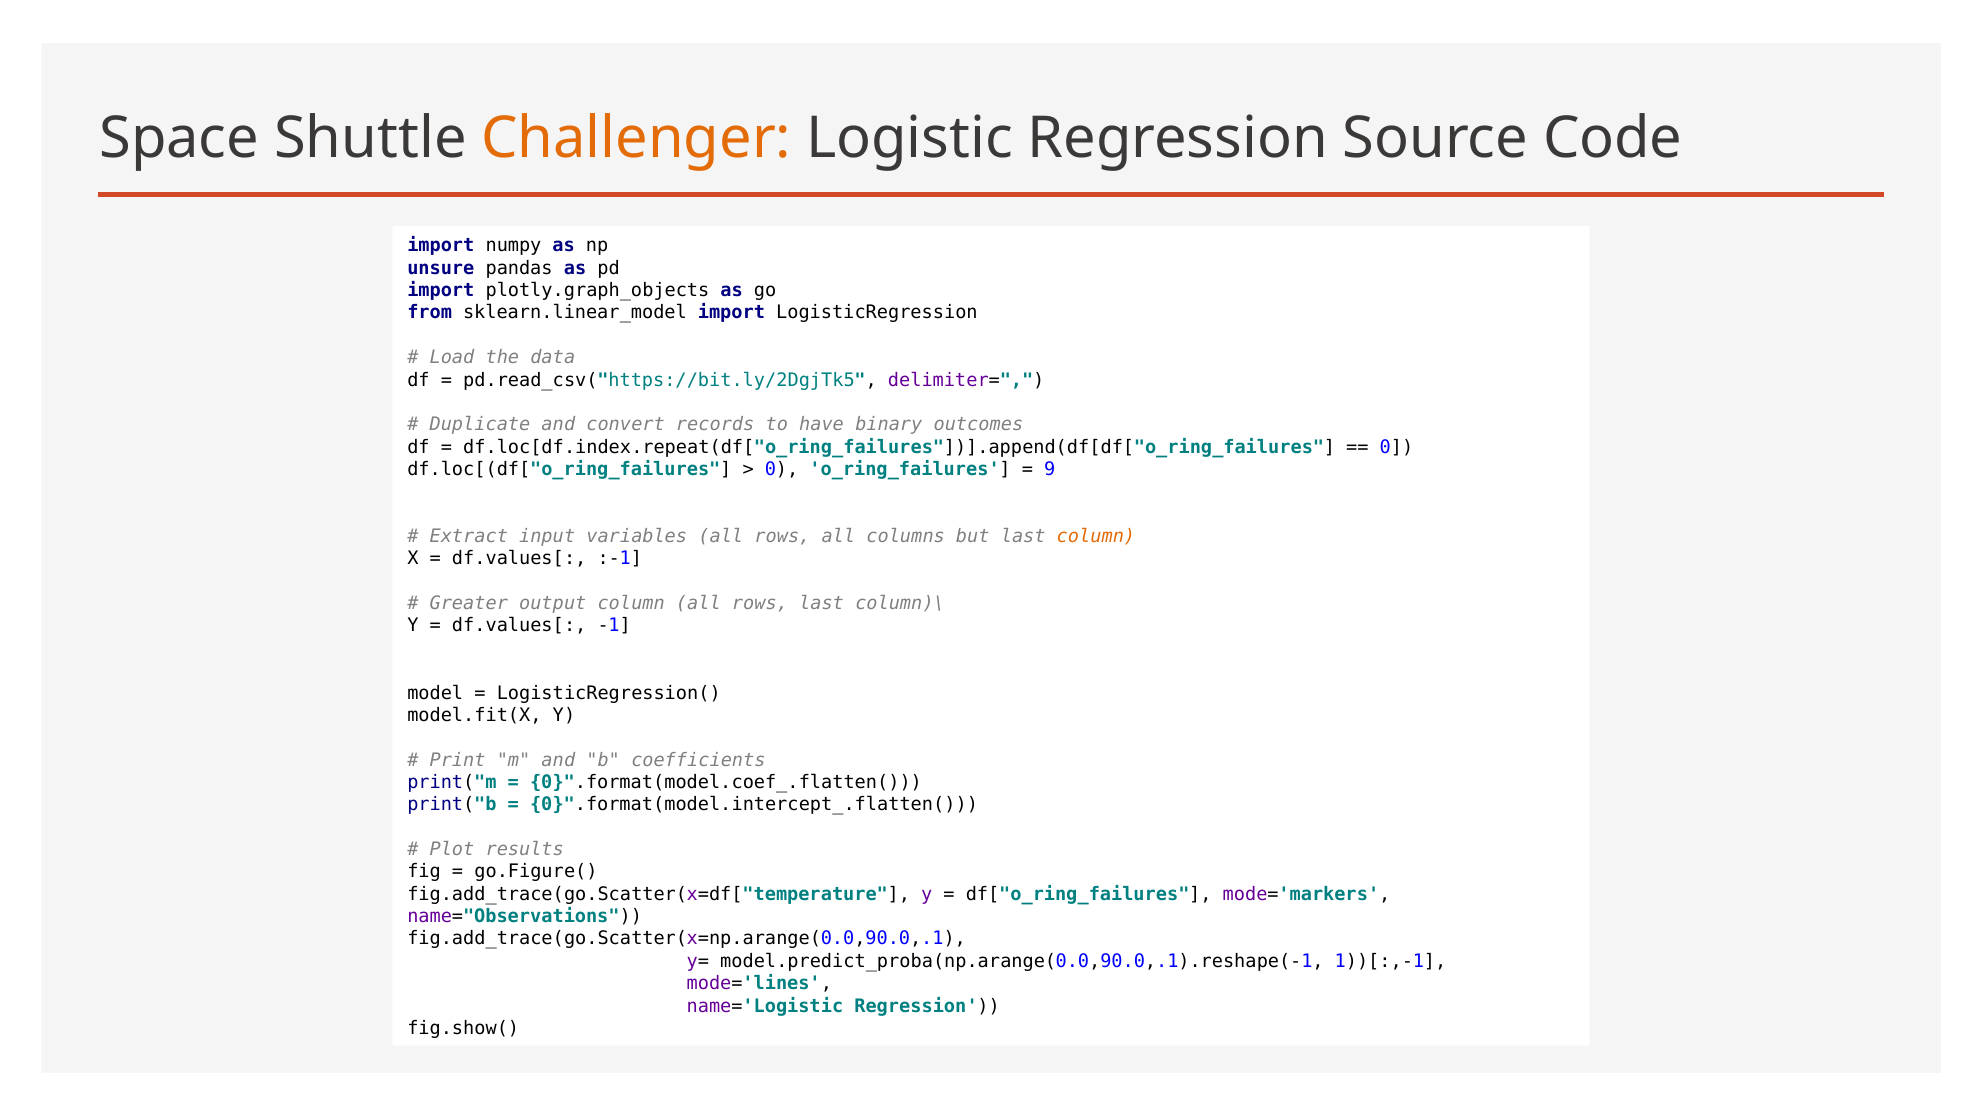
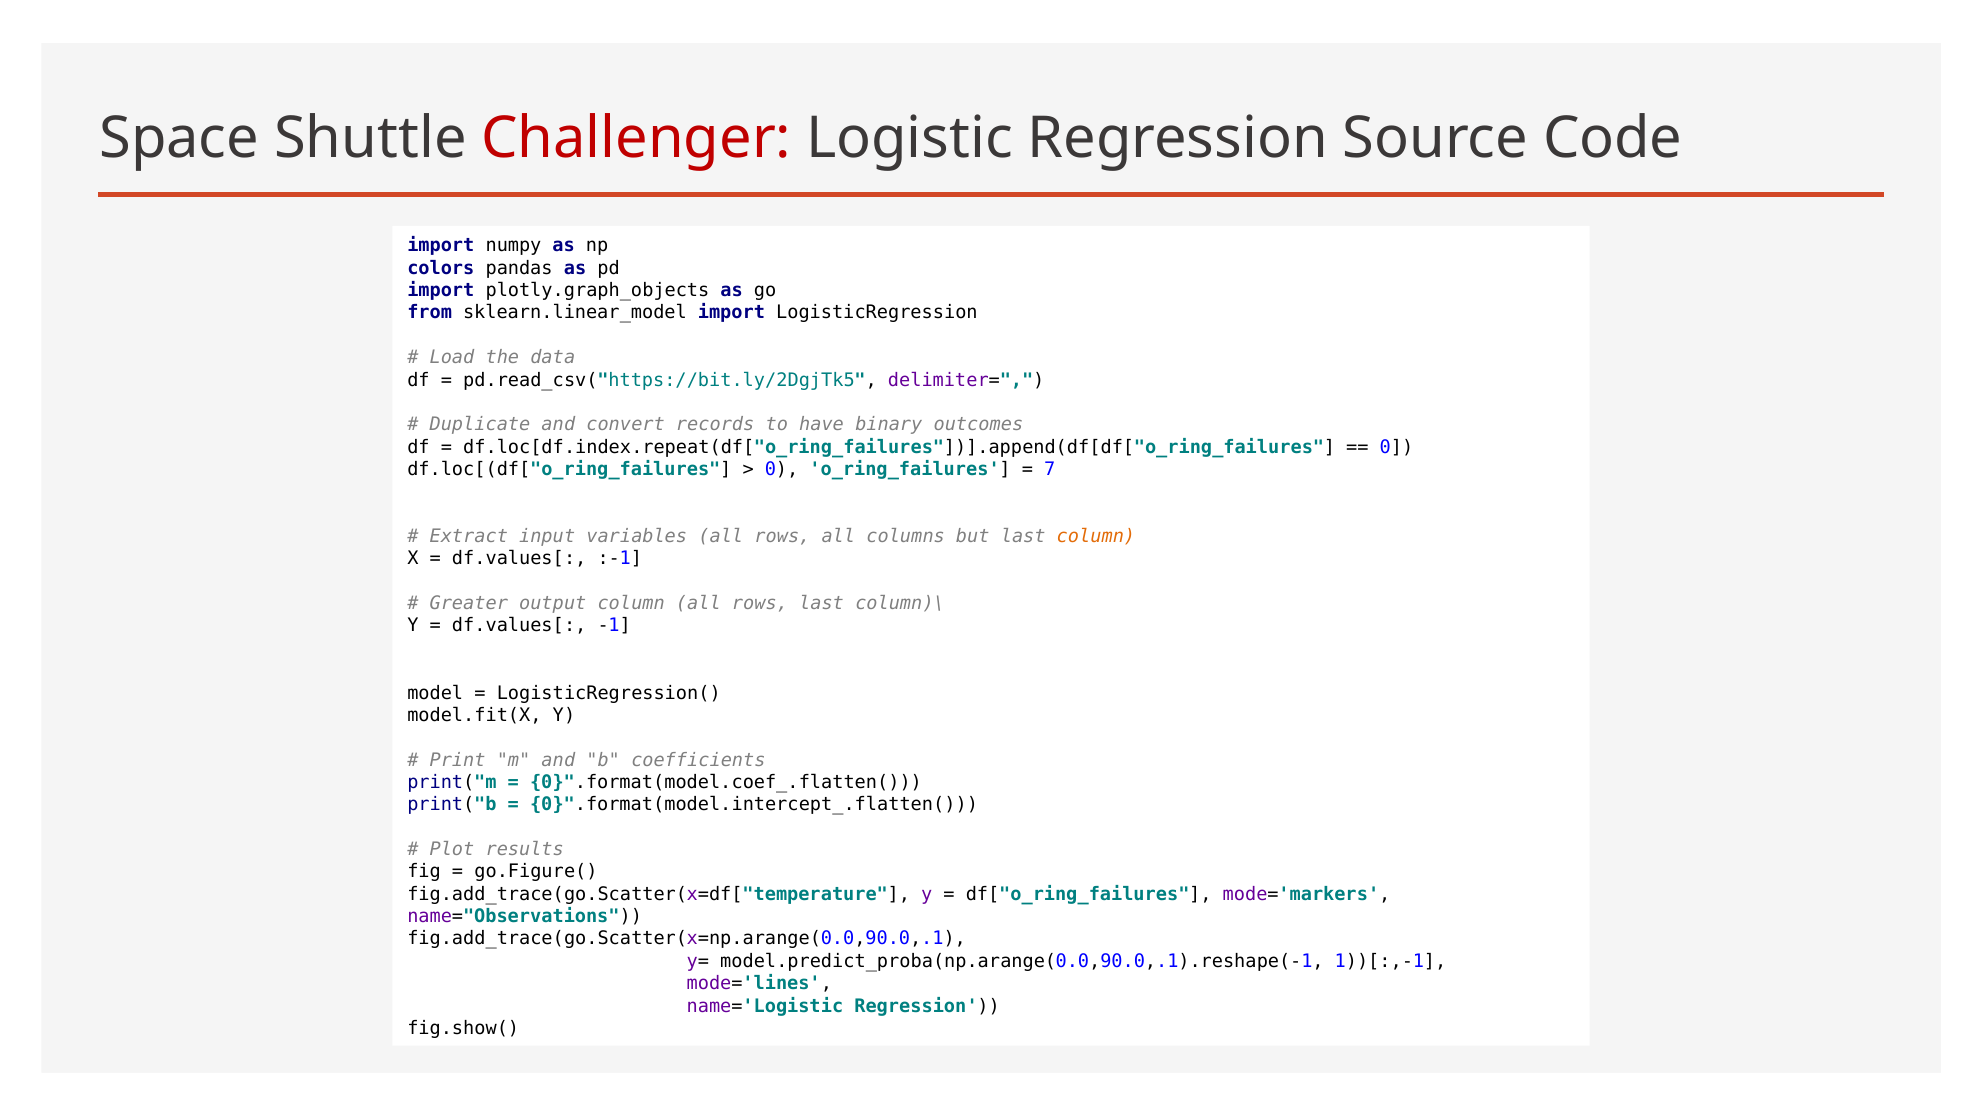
Challenger colour: orange -> red
unsure: unsure -> colors
9: 9 -> 7
